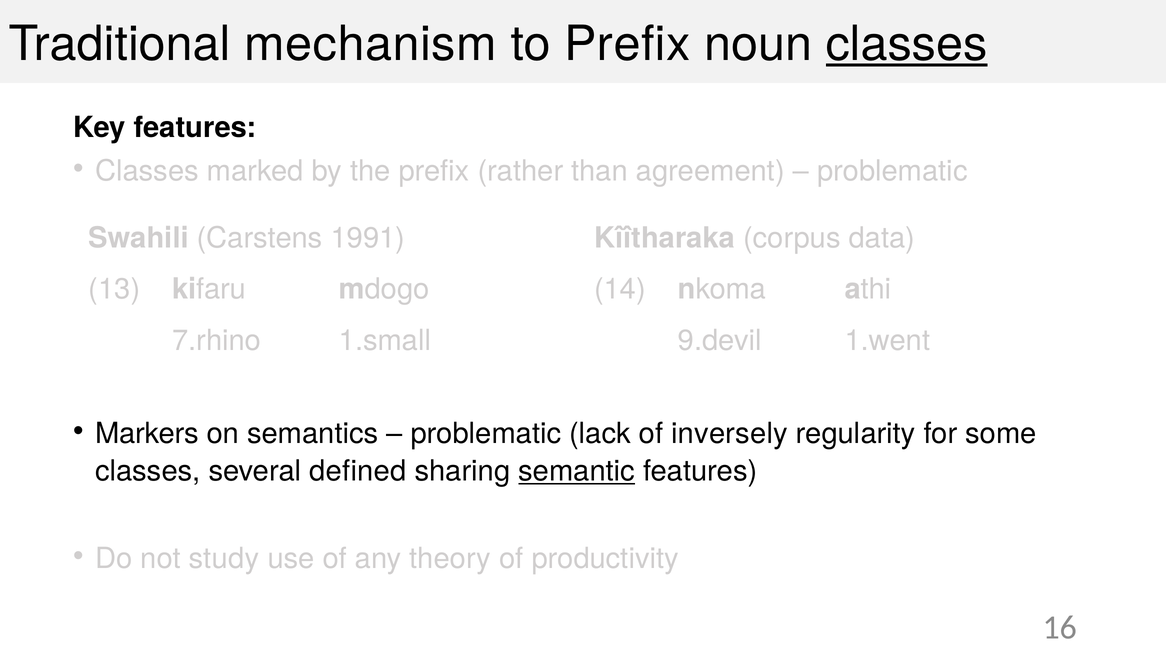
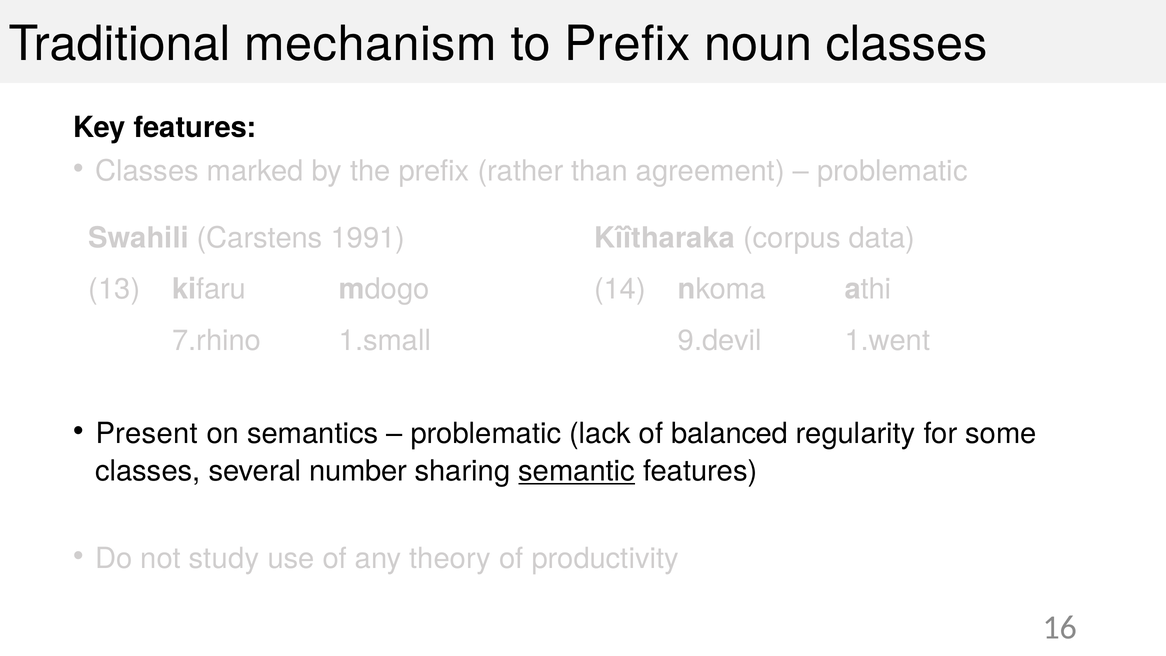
classes at (907, 44) underline: present -> none
Markers: Markers -> Present
inversely: inversely -> balanced
defined: defined -> number
